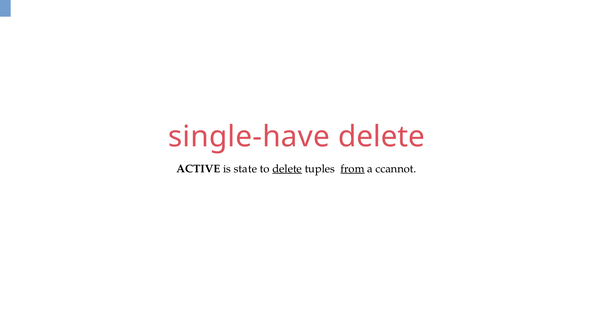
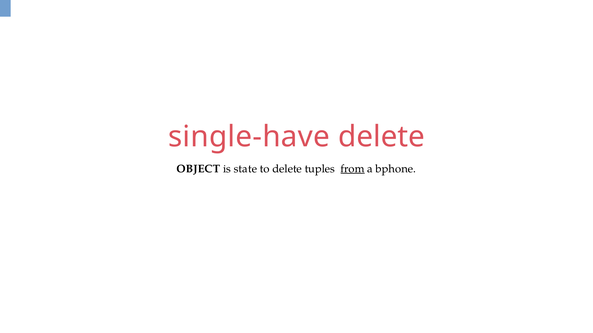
ACTIVE: ACTIVE -> OBJECT
delete at (287, 169) underline: present -> none
ccannot: ccannot -> bphone
